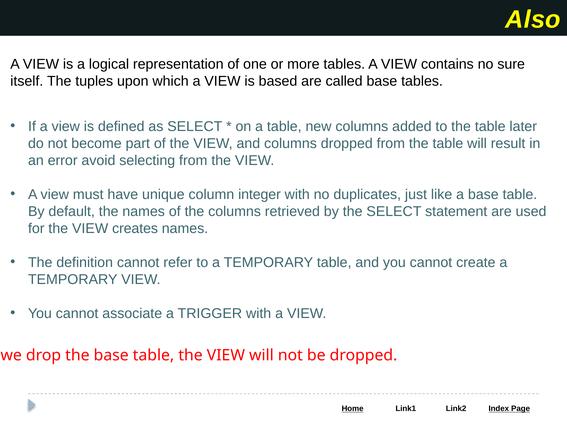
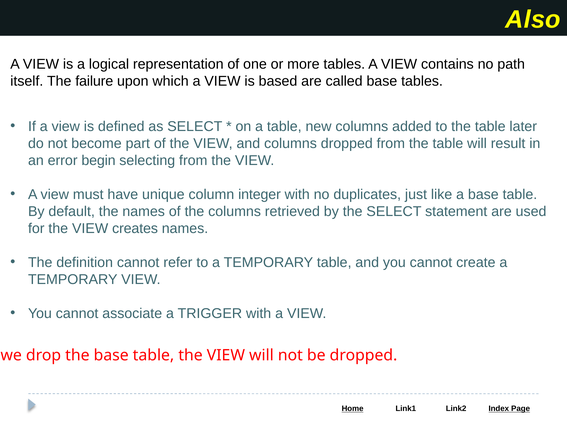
sure: sure -> path
tuples: tuples -> failure
avoid: avoid -> begin
